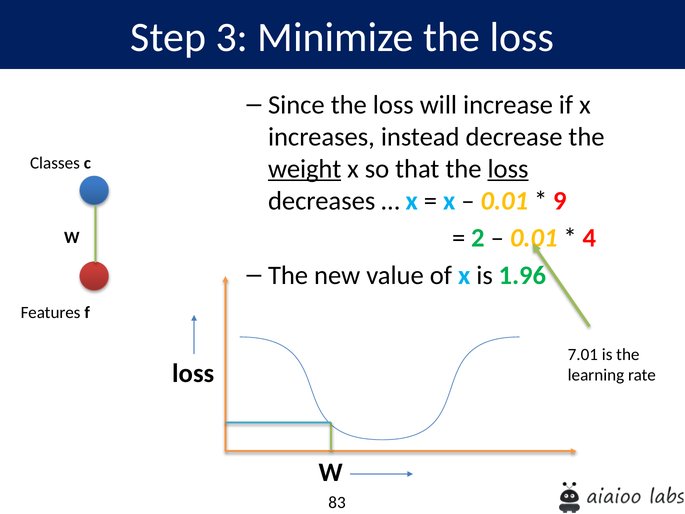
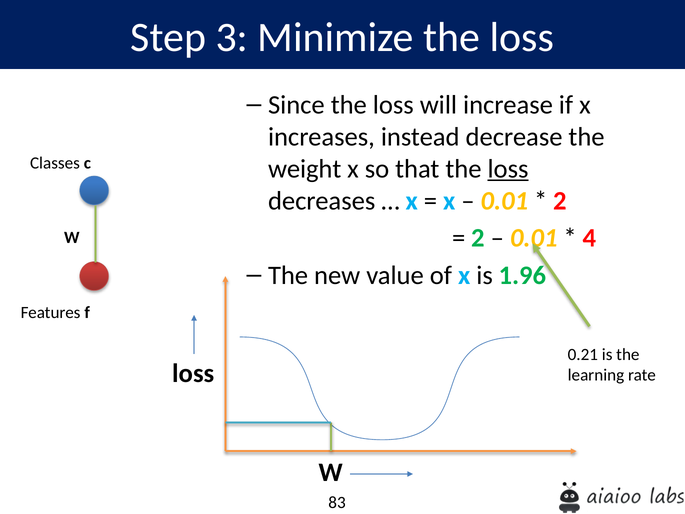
weight underline: present -> none
9 at (560, 201): 9 -> 2
7.01: 7.01 -> 0.21
